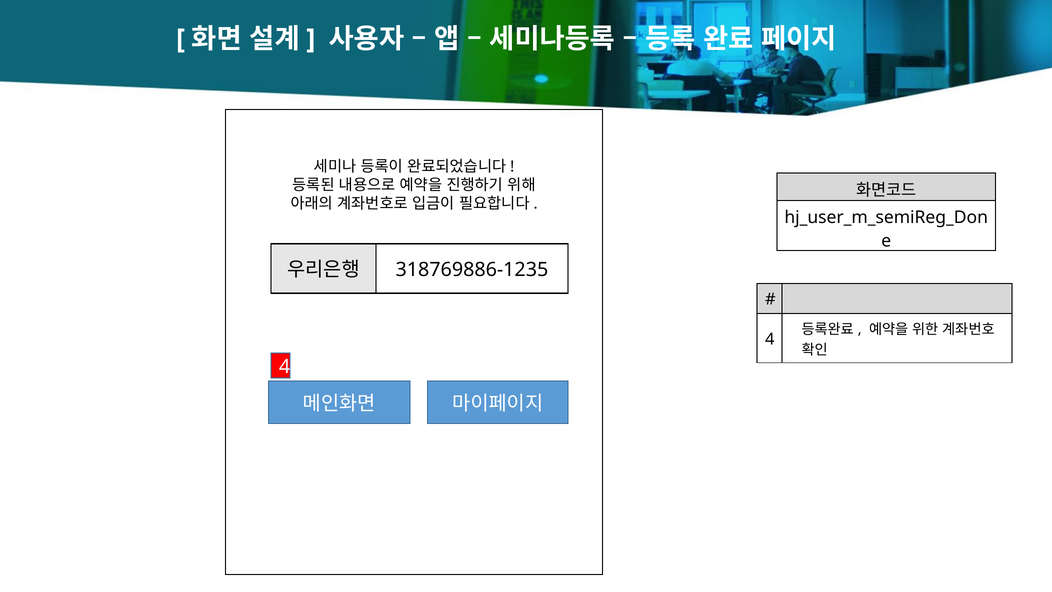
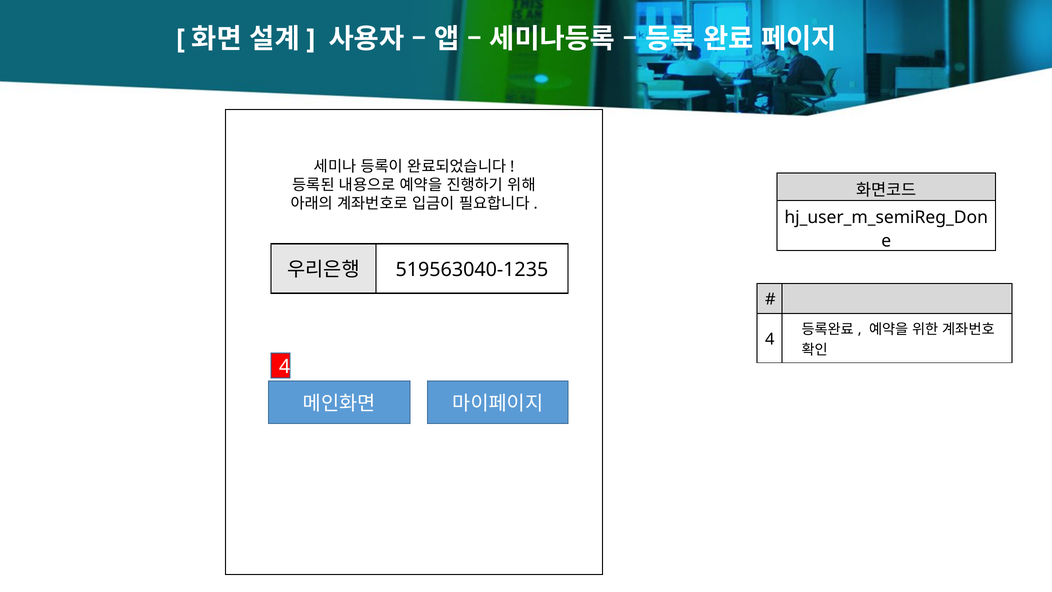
318769886-1235: 318769886-1235 -> 519563040-1235
